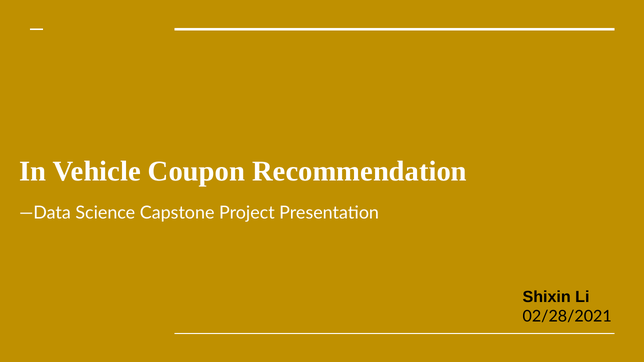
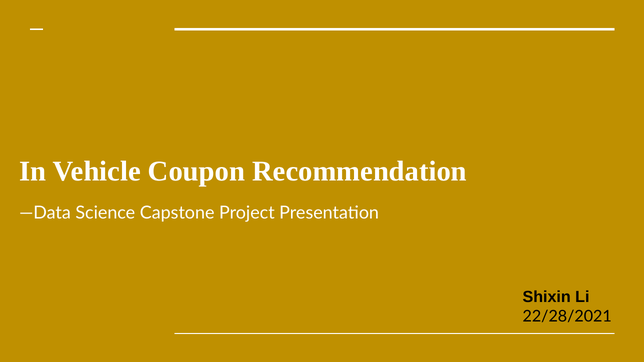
02/28/2021: 02/28/2021 -> 22/28/2021
